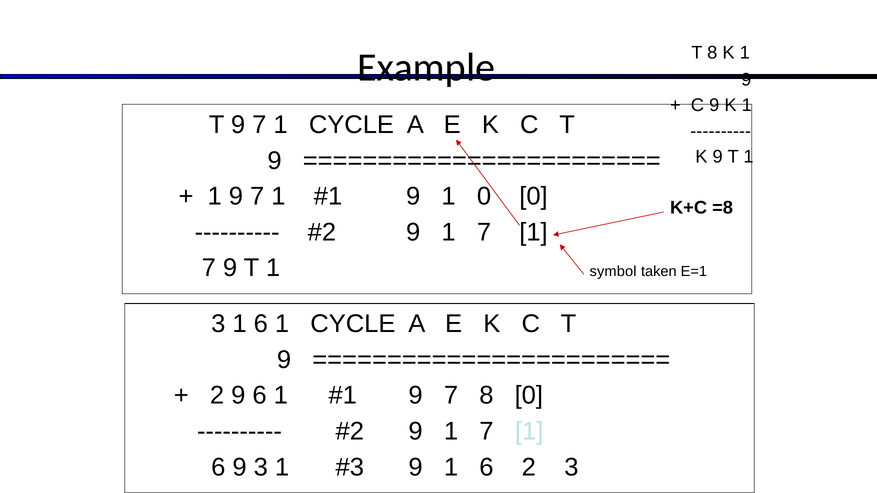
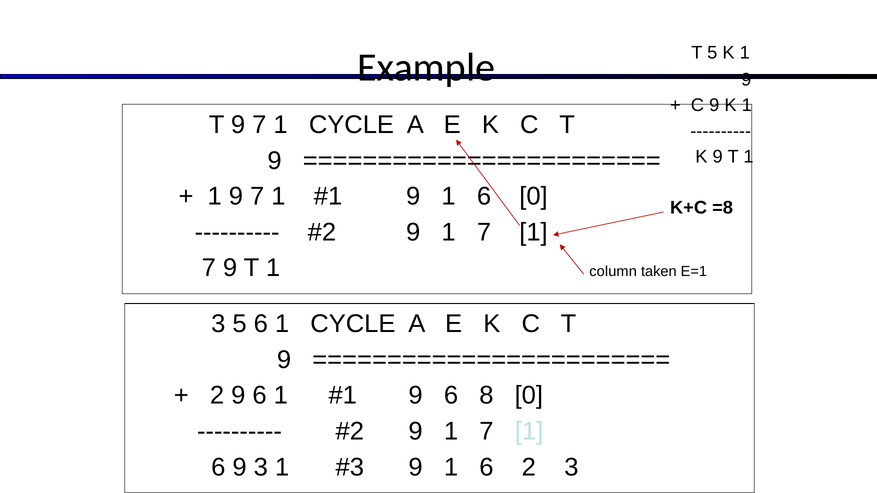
T 8: 8 -> 5
0 at (484, 197): 0 -> 6
symbol: symbol -> column
1 at (240, 324): 1 -> 5
7 at (451, 396): 7 -> 6
